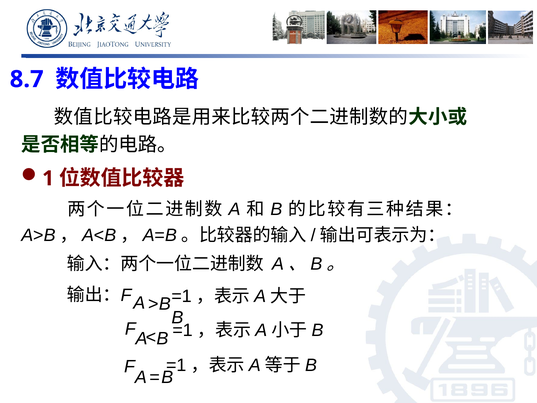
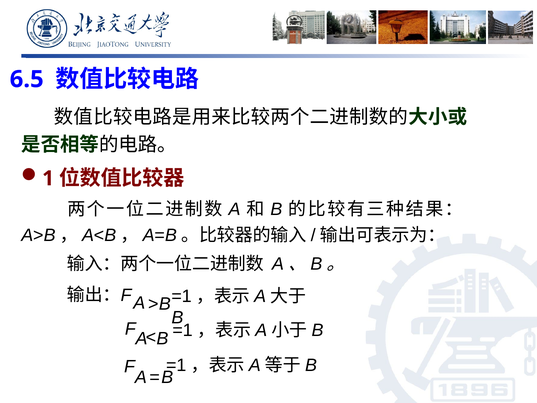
8.7: 8.7 -> 6.5
